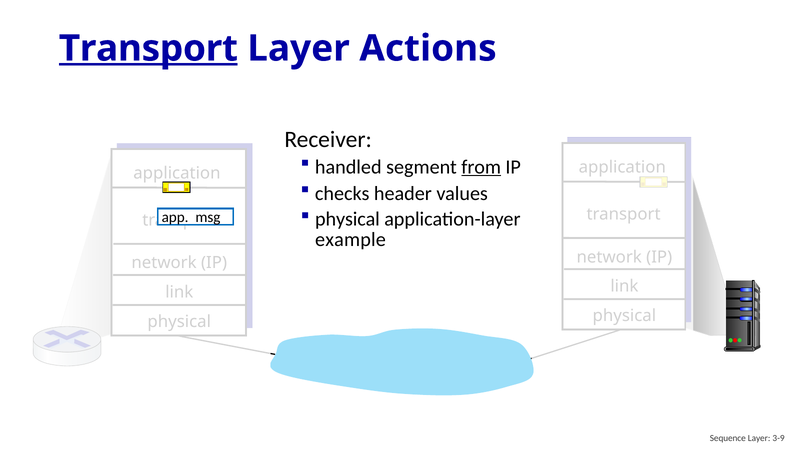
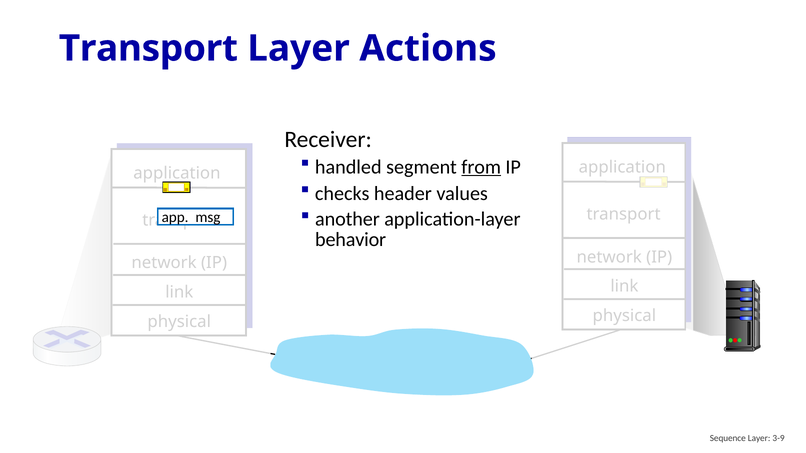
Transport at (148, 48) underline: present -> none
physical at (347, 219): physical -> another
example: example -> behavior
